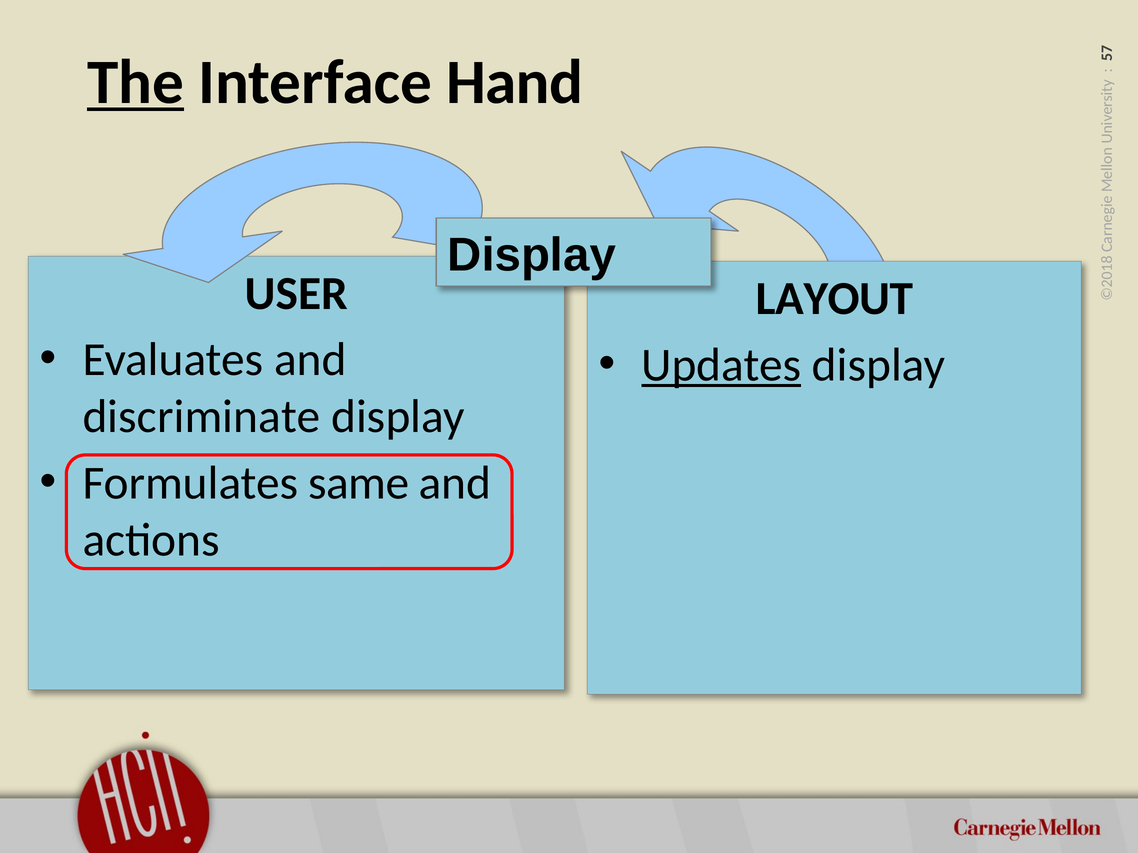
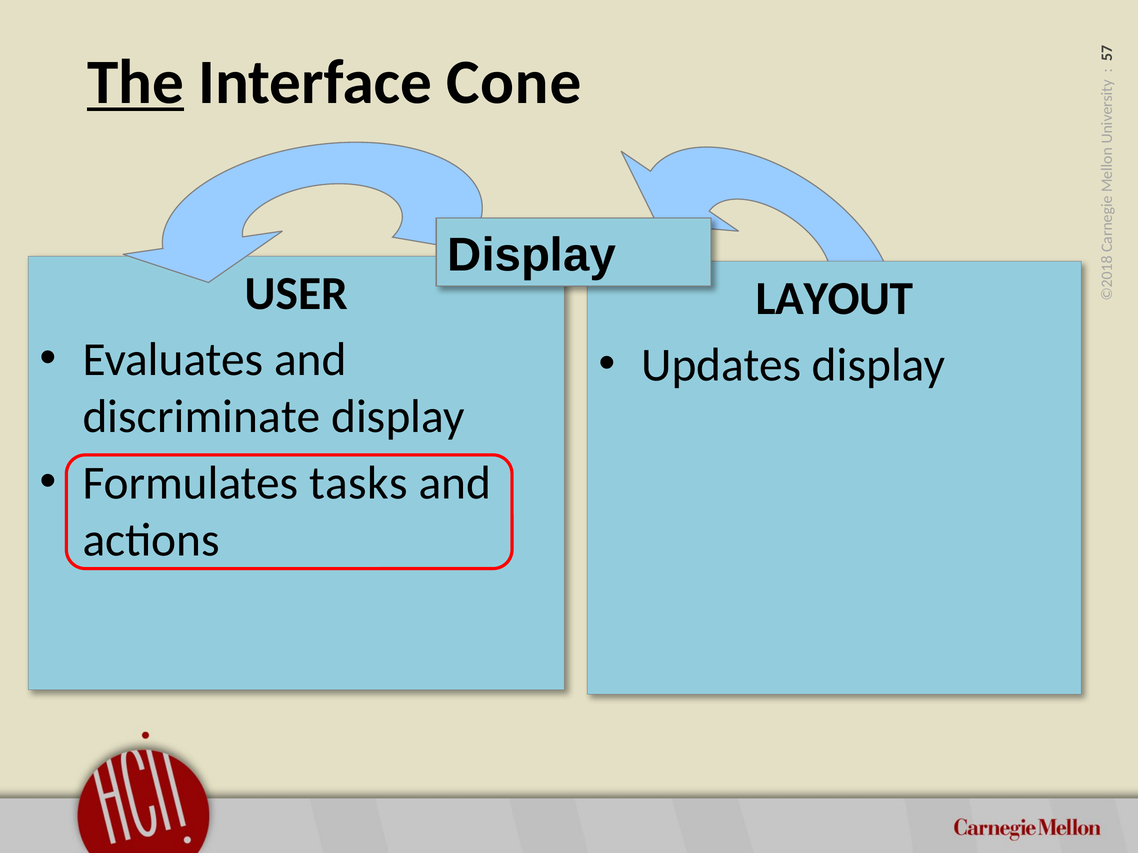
Hand: Hand -> Cone
Updates underline: present -> none
same: same -> tasks
